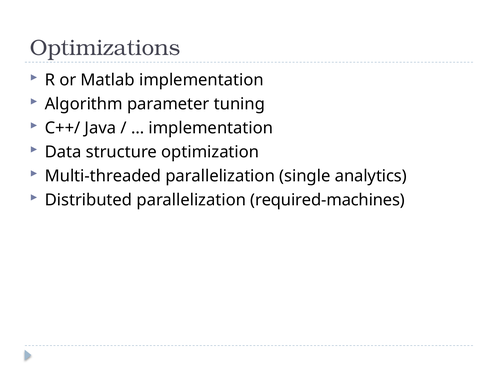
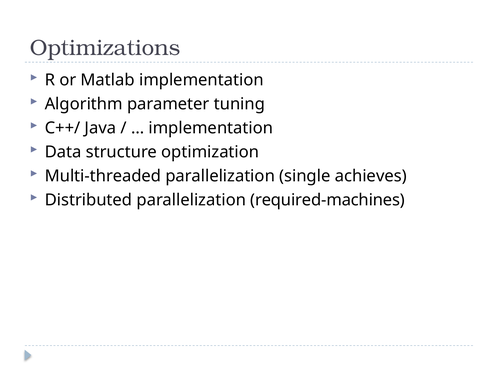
analytics: analytics -> achieves
